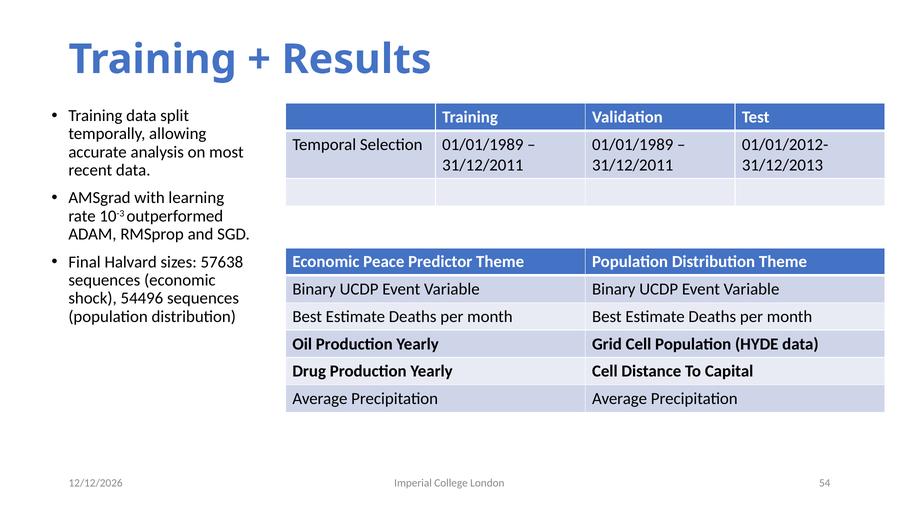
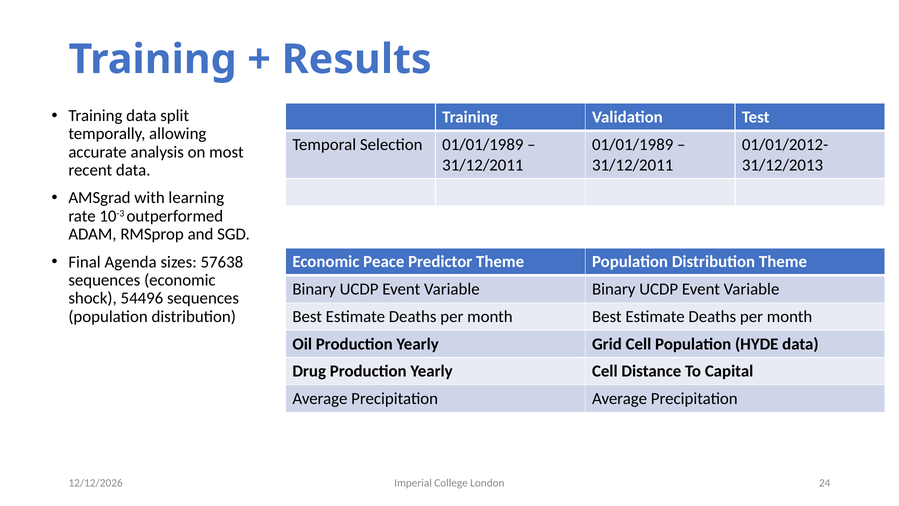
Halvard: Halvard -> Agenda
54: 54 -> 24
